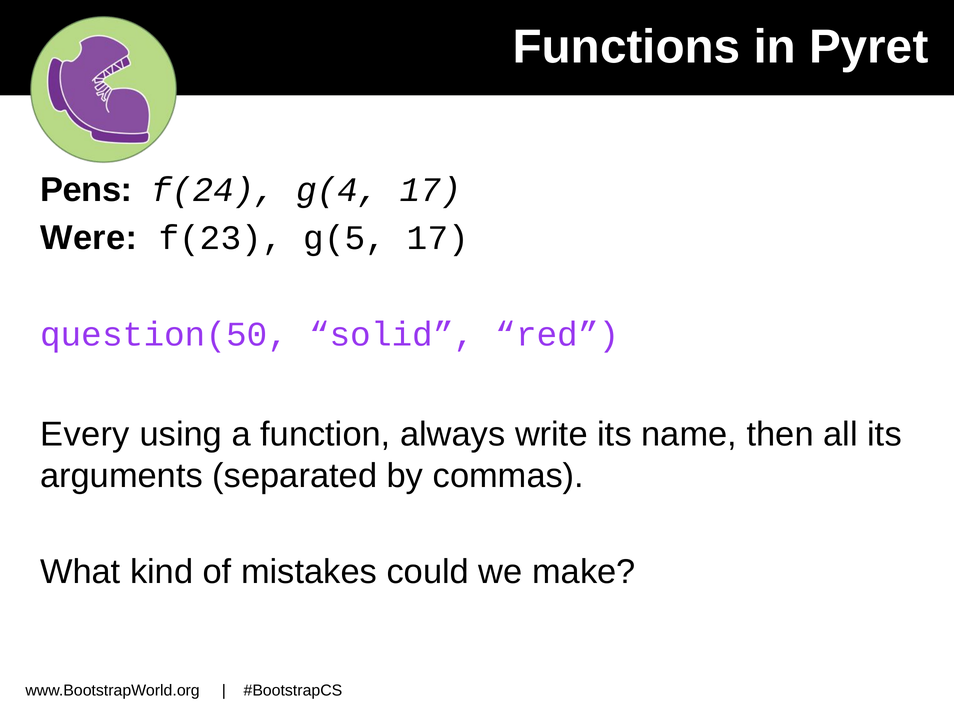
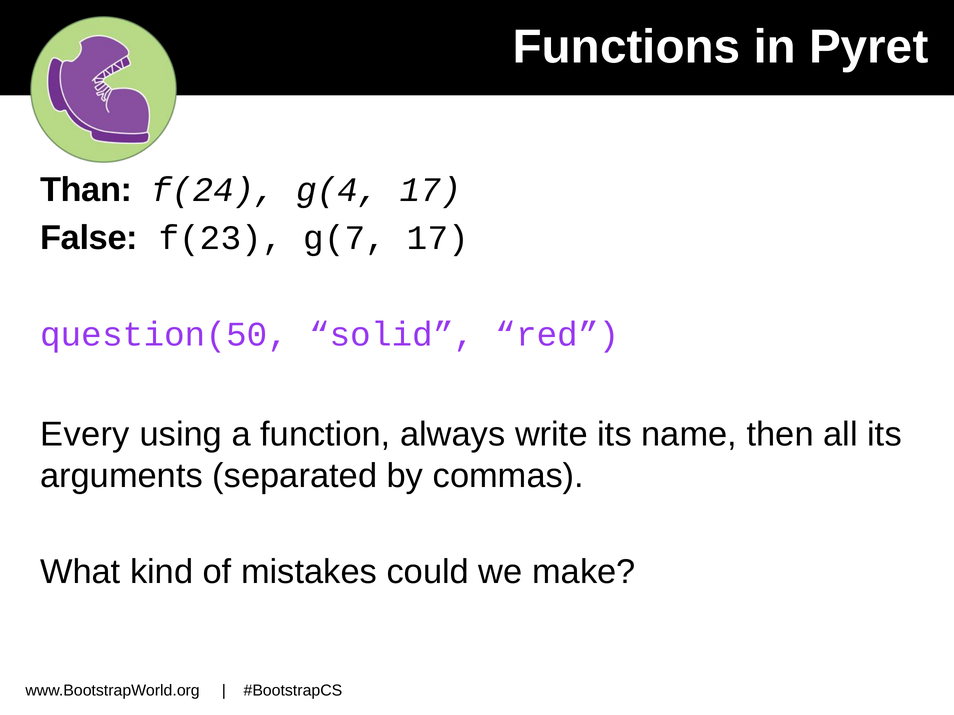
Pens: Pens -> Than
Were: Were -> False
g(5: g(5 -> g(7
